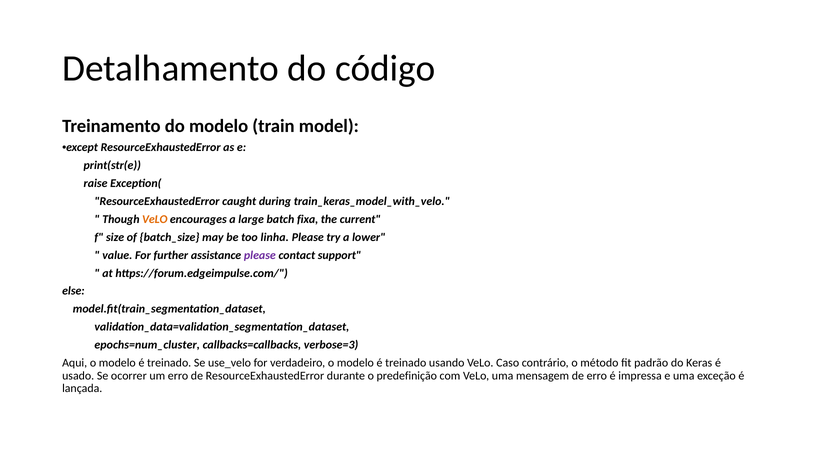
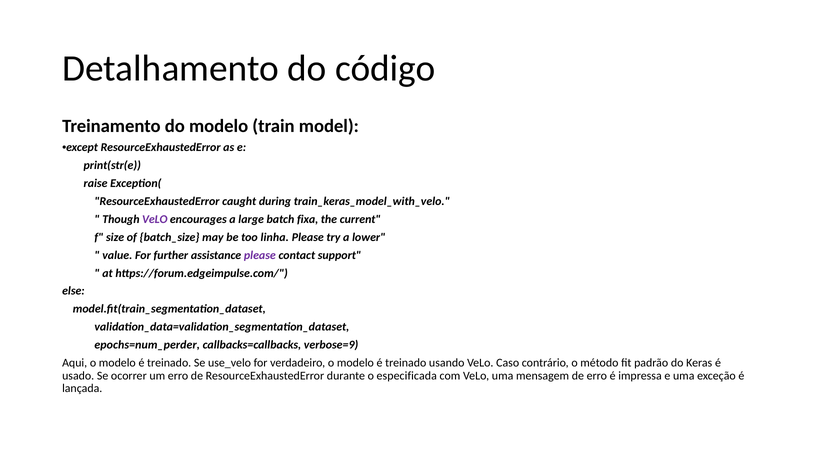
VeLO at (155, 219) colour: orange -> purple
epochs=num_cluster: epochs=num_cluster -> epochs=num_perder
verbose=3: verbose=3 -> verbose=9
predefinição: predefinição -> especificada
